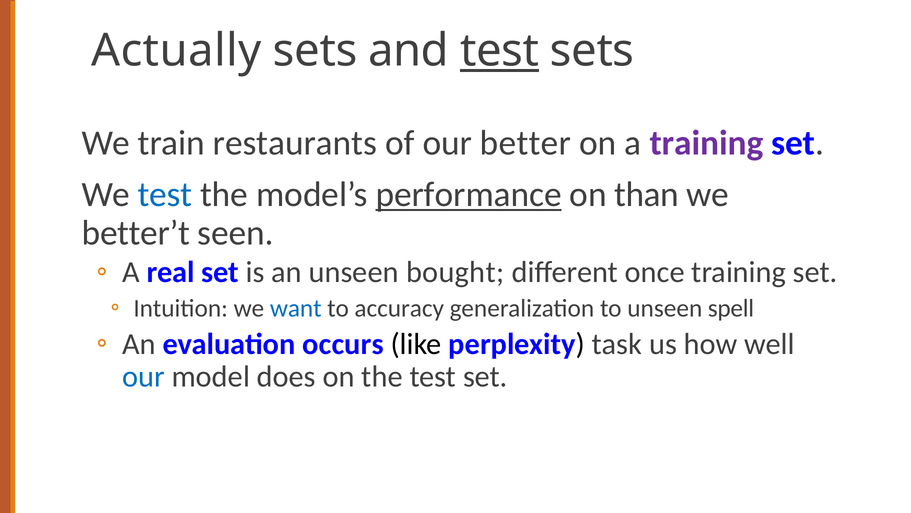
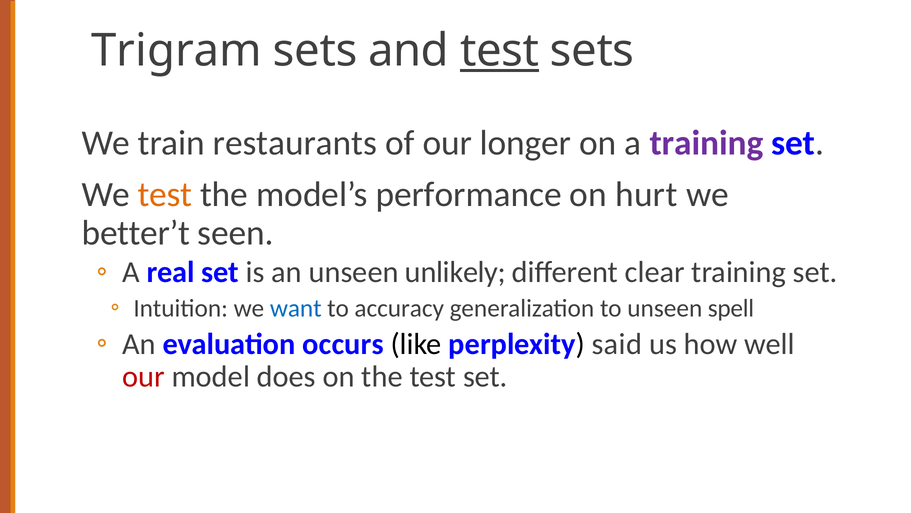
Actually: Actually -> Trigram
better: better -> longer
test at (165, 195) colour: blue -> orange
performance underline: present -> none
than: than -> hurt
bought: bought -> unlikely
once: once -> clear
task: task -> said
our at (144, 376) colour: blue -> red
